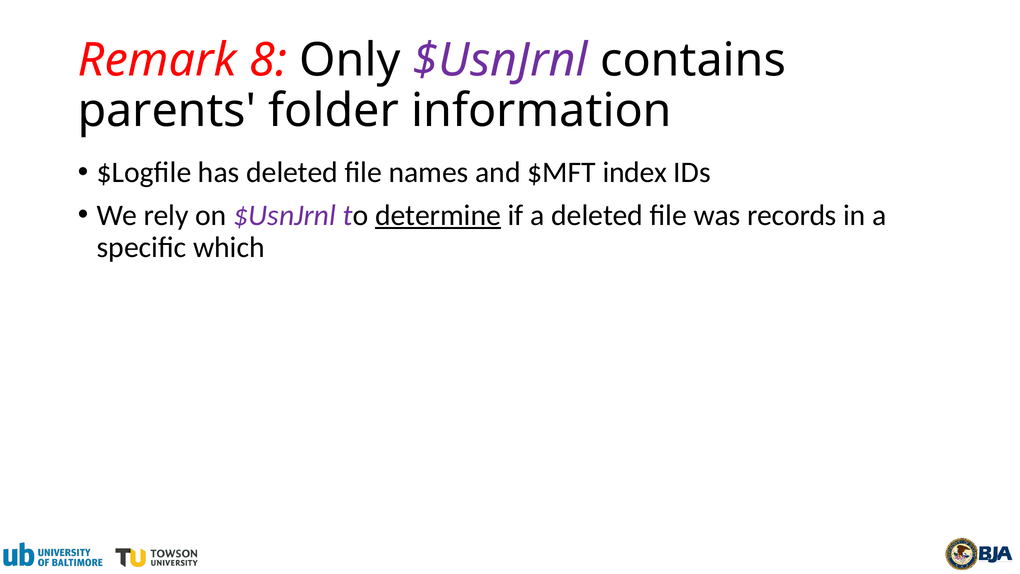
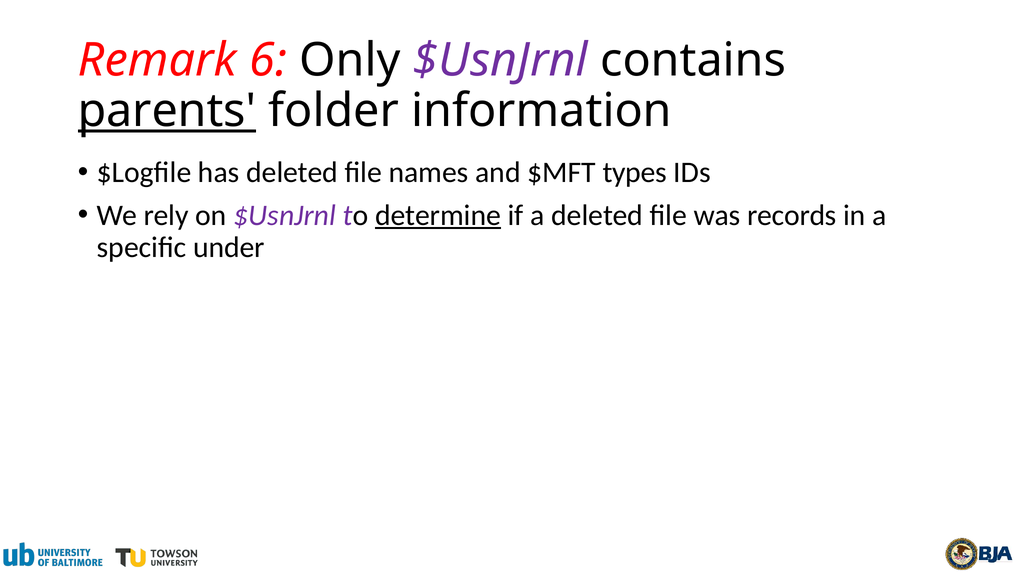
8: 8 -> 6
parents underline: none -> present
index: index -> types
which: which -> under
